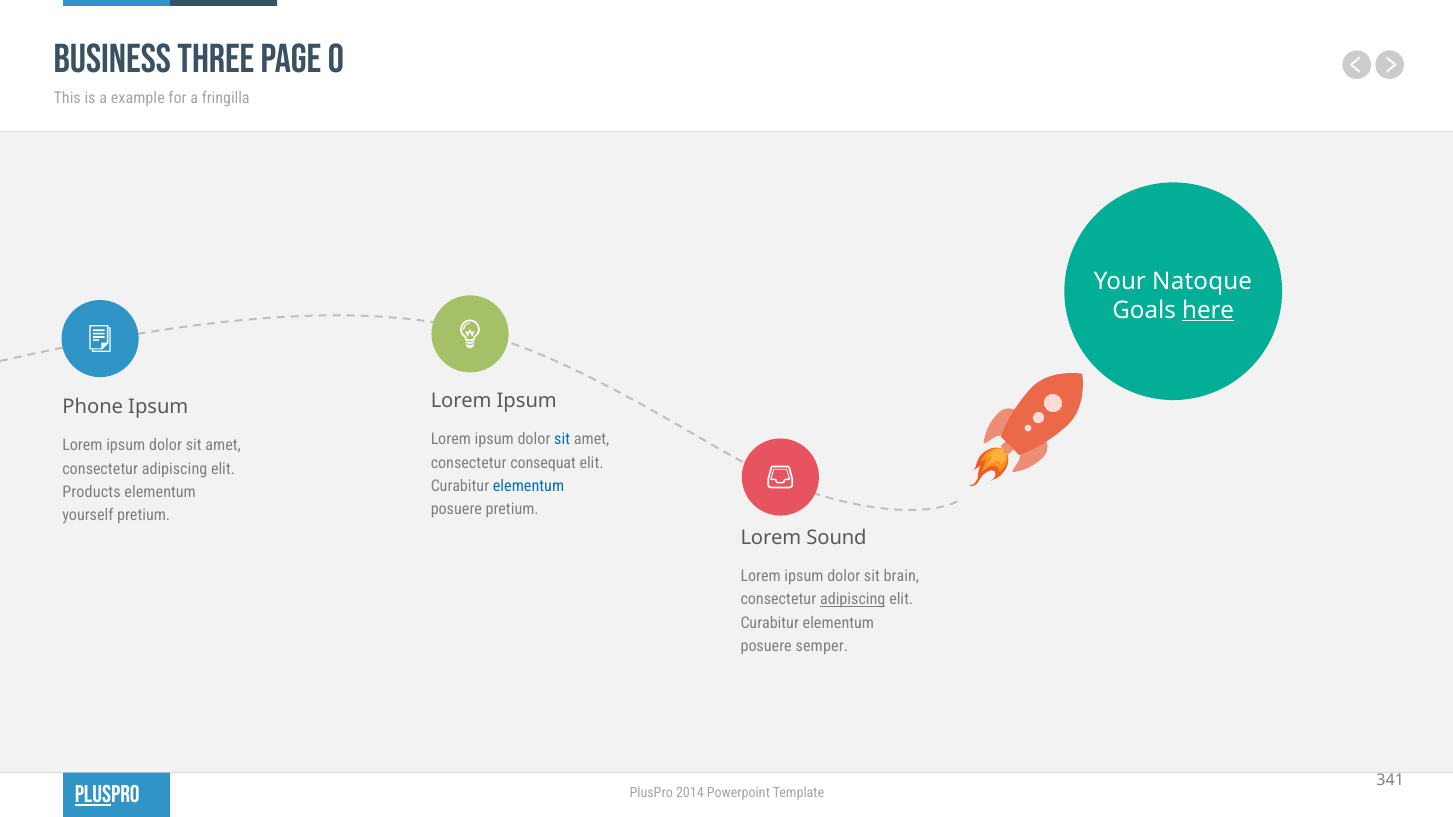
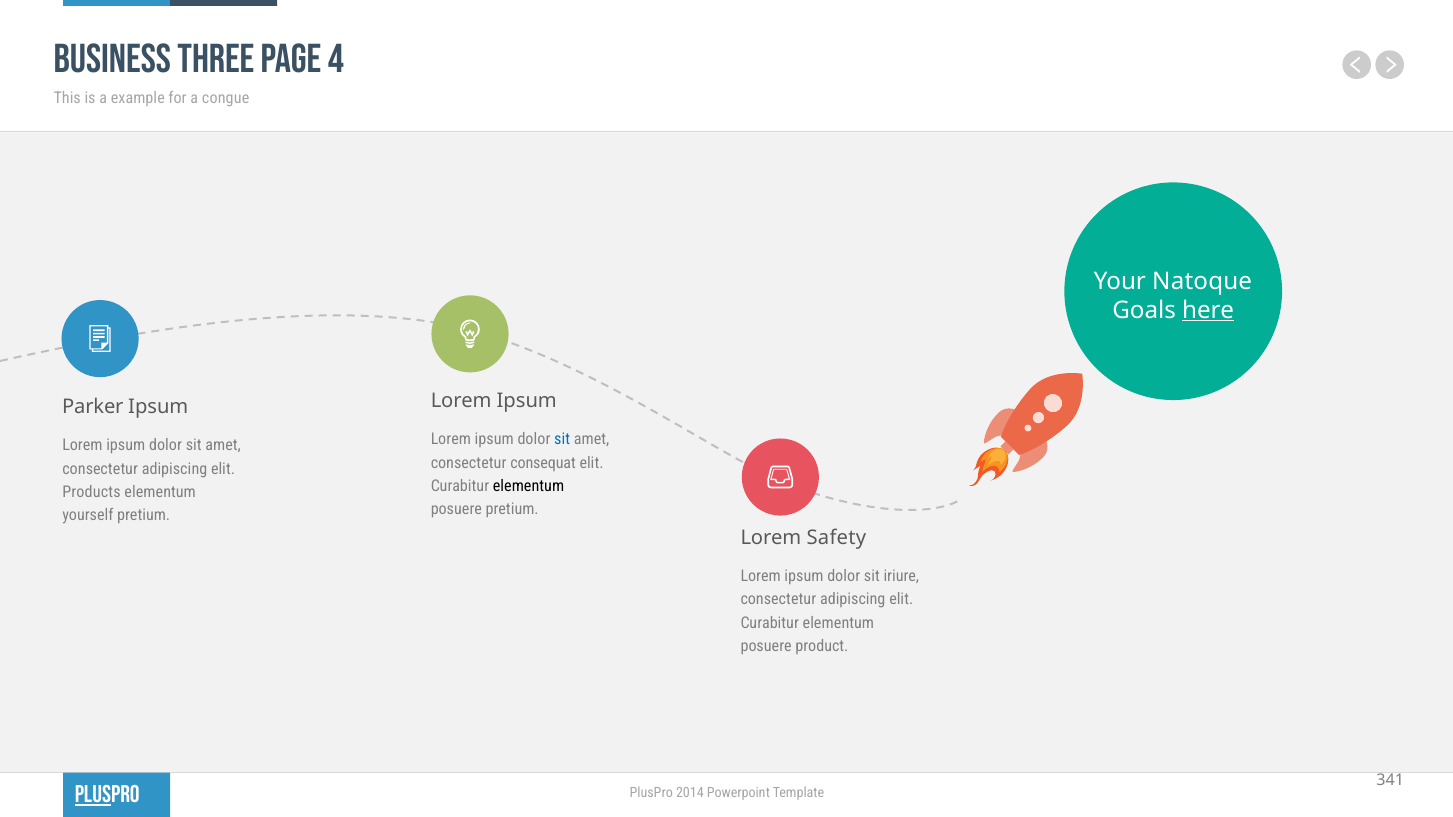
0: 0 -> 4
fringilla: fringilla -> congue
Phone: Phone -> Parker
elementum at (529, 486) colour: blue -> black
Sound: Sound -> Safety
brain: brain -> iriure
adipiscing at (853, 600) underline: present -> none
semper: semper -> product
